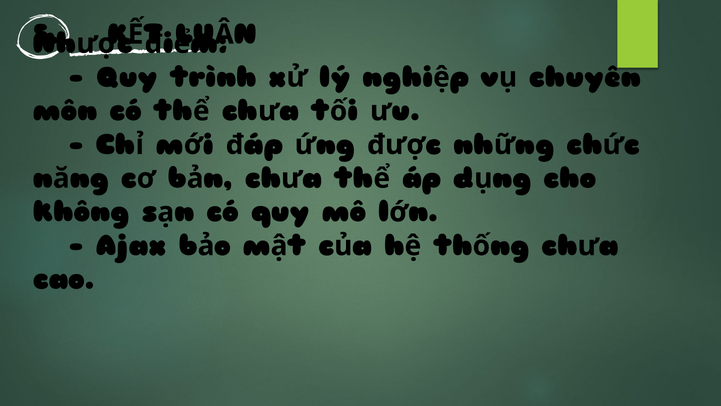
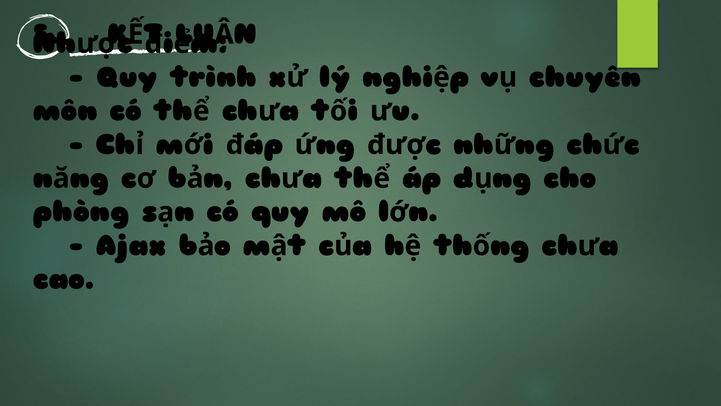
không: không -> phòng
